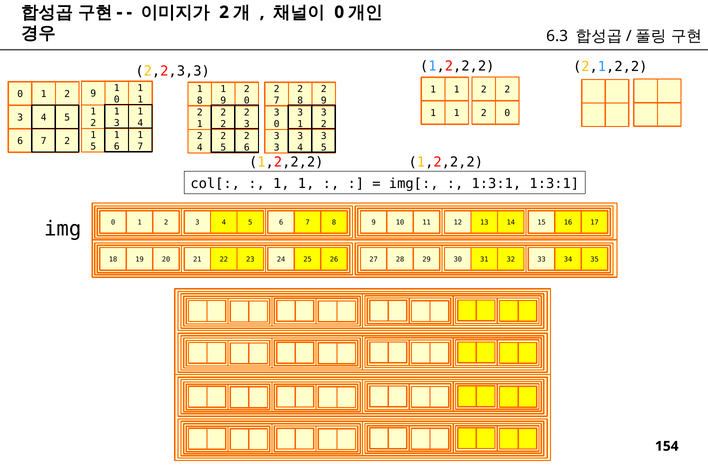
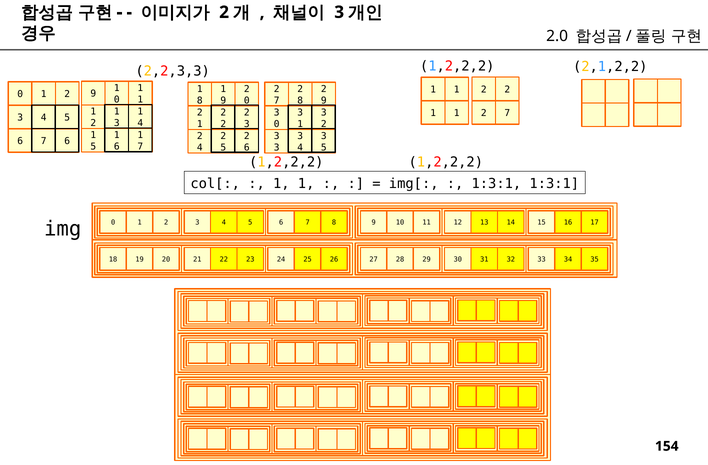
0 at (339, 12): 0 -> 3
6.3: 6.3 -> 2.0
0 at (507, 113): 0 -> 7
6 7 2: 2 -> 6
